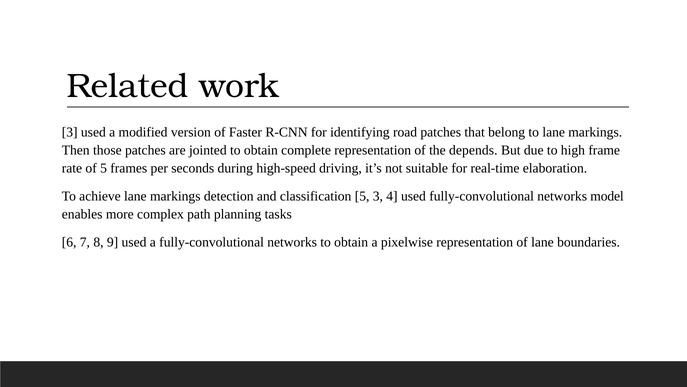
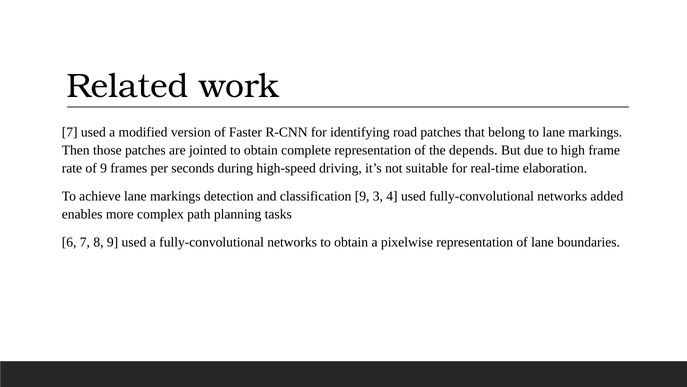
3 at (70, 132): 3 -> 7
of 5: 5 -> 9
classification 5: 5 -> 9
model: model -> added
